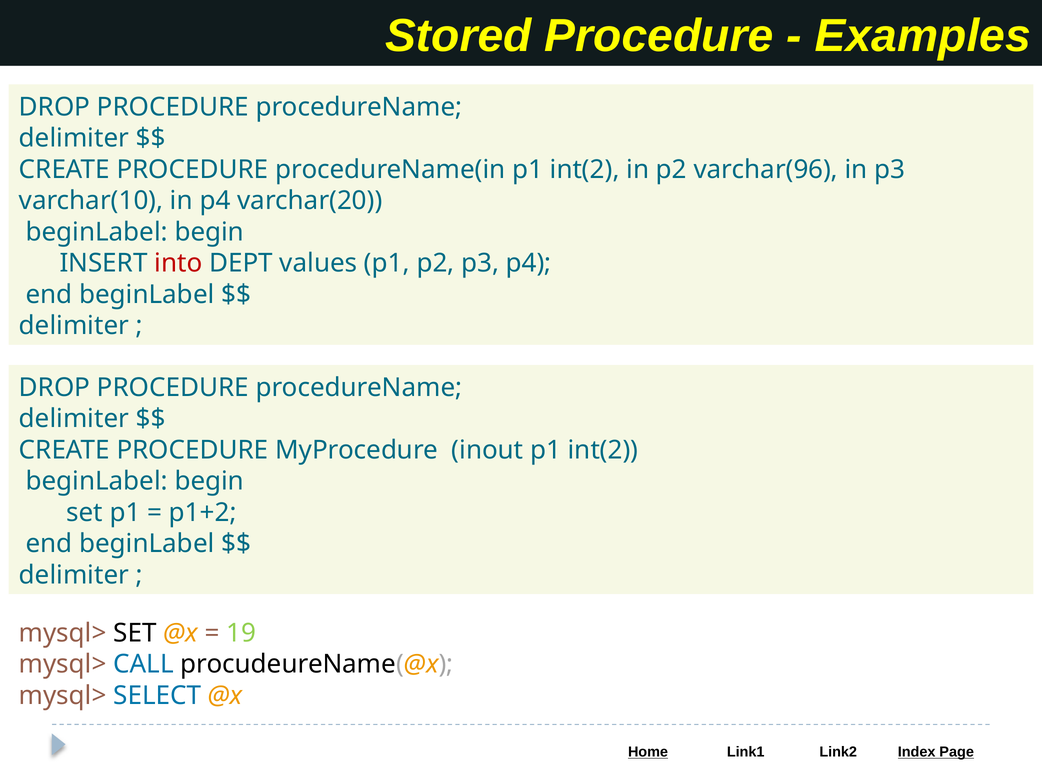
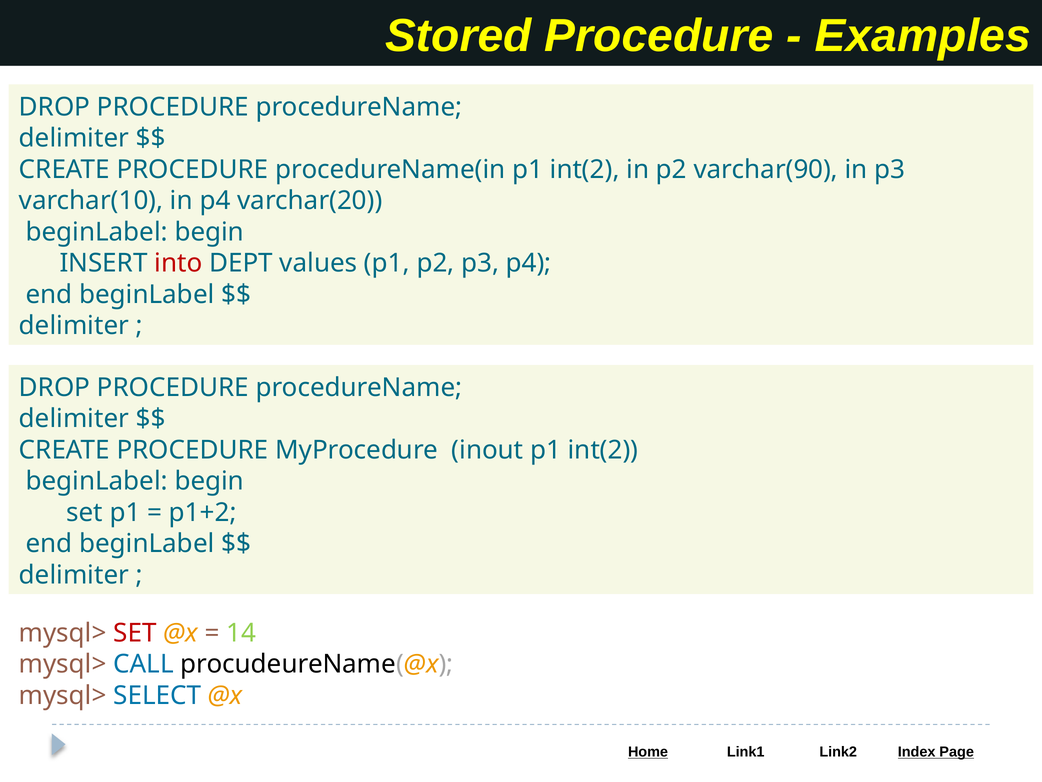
varchar(96: varchar(96 -> varchar(90
SET at (135, 633) colour: black -> red
19: 19 -> 14
